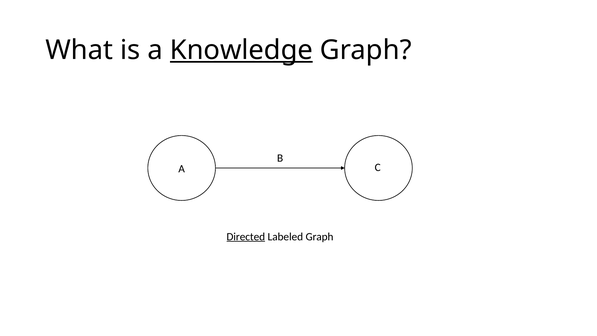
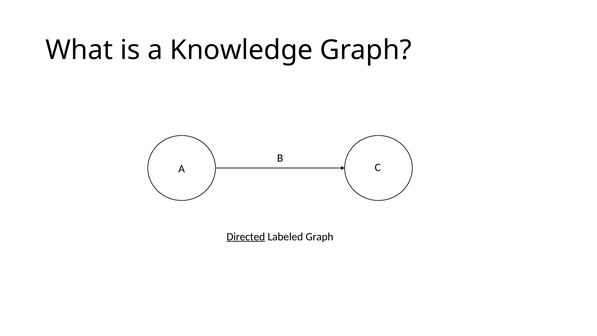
Knowledge underline: present -> none
